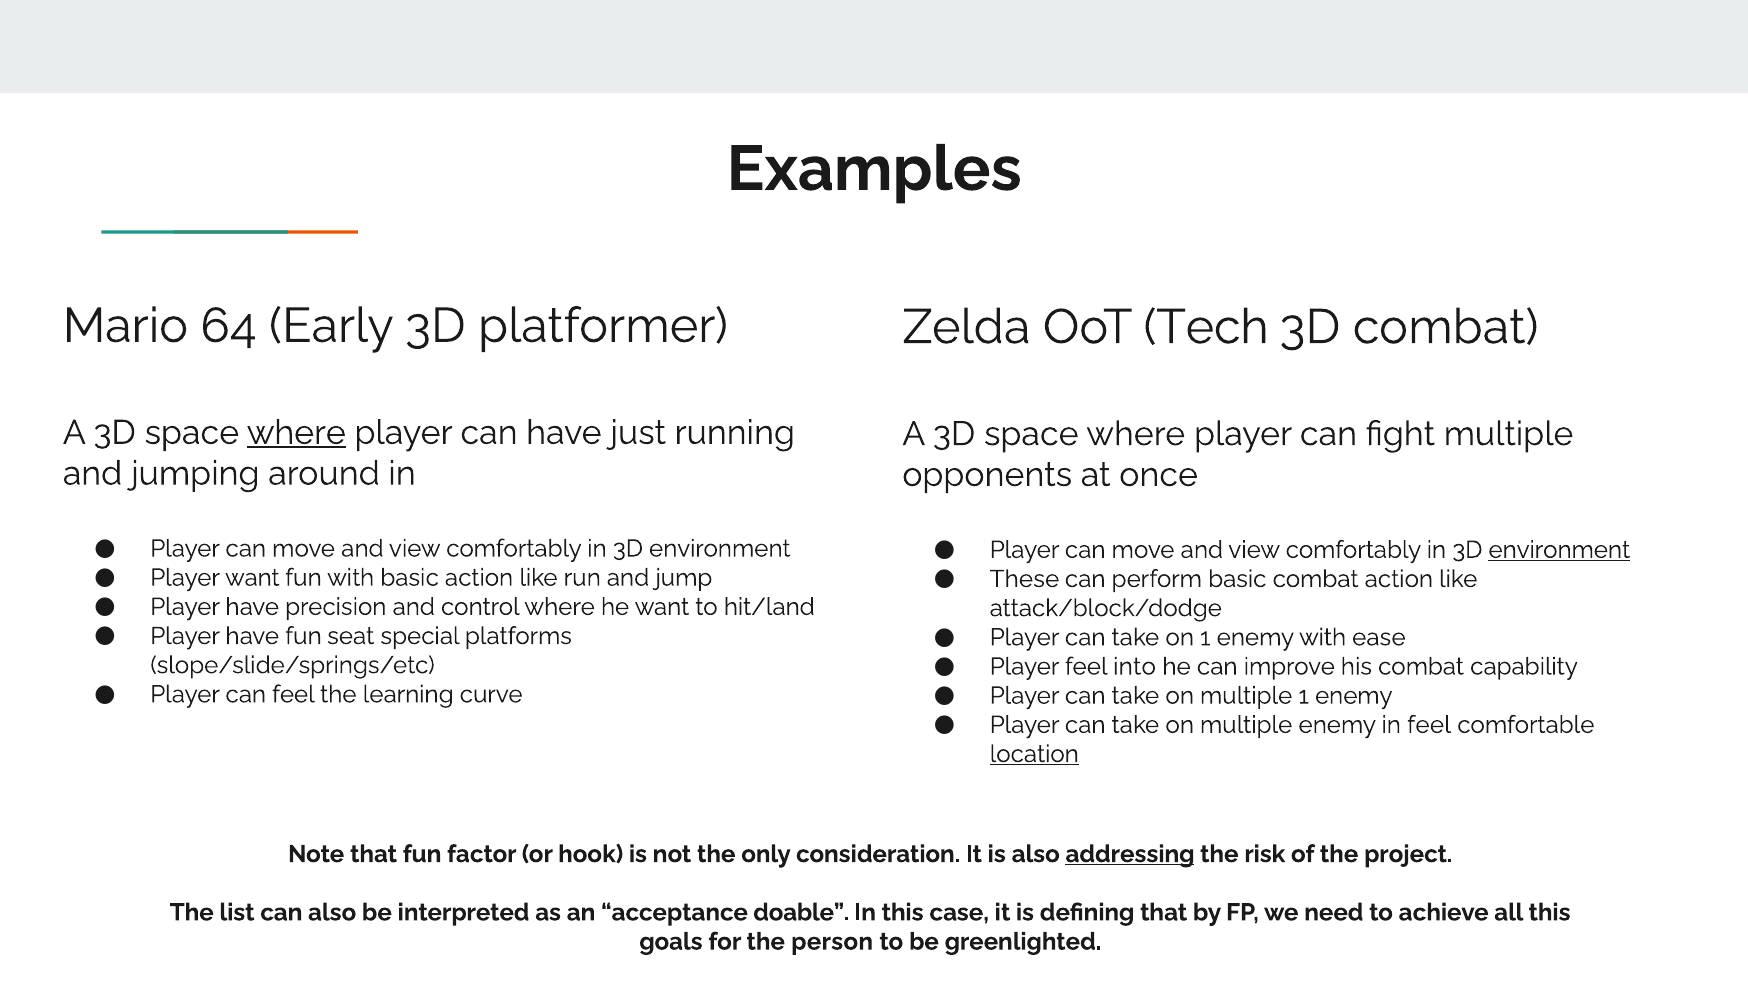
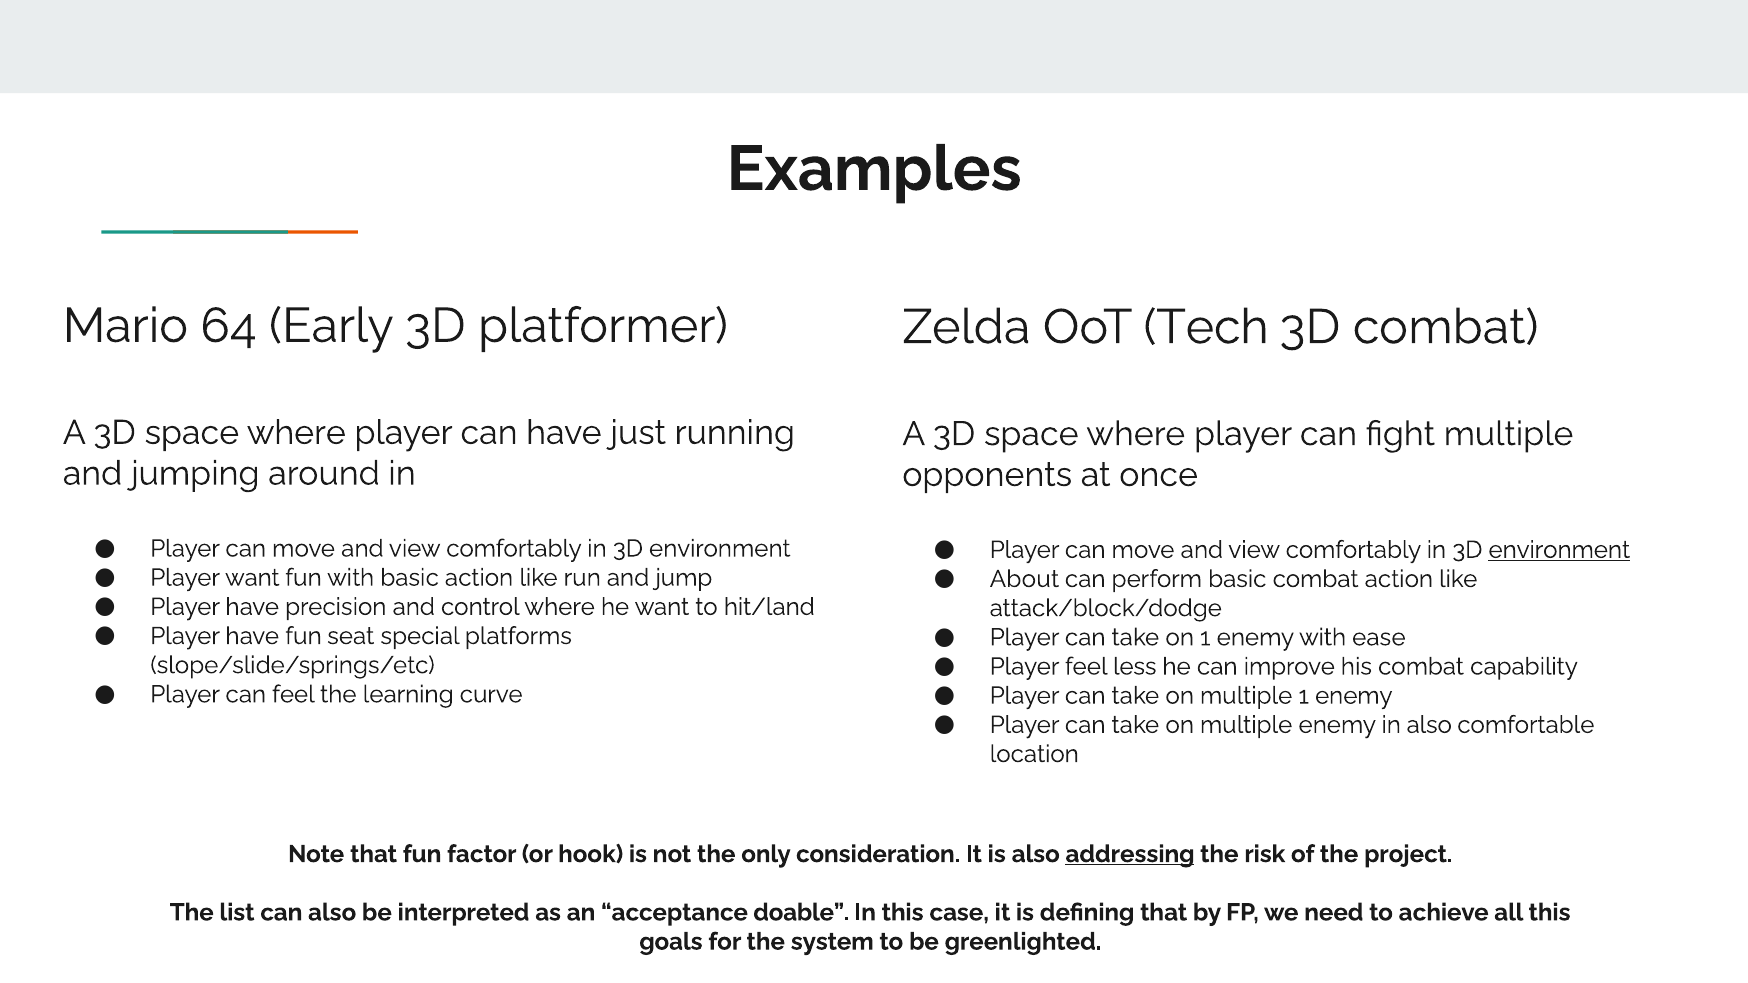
where at (296, 433) underline: present -> none
These: These -> About
into: into -> less
in feel: feel -> also
location underline: present -> none
person: person -> system
